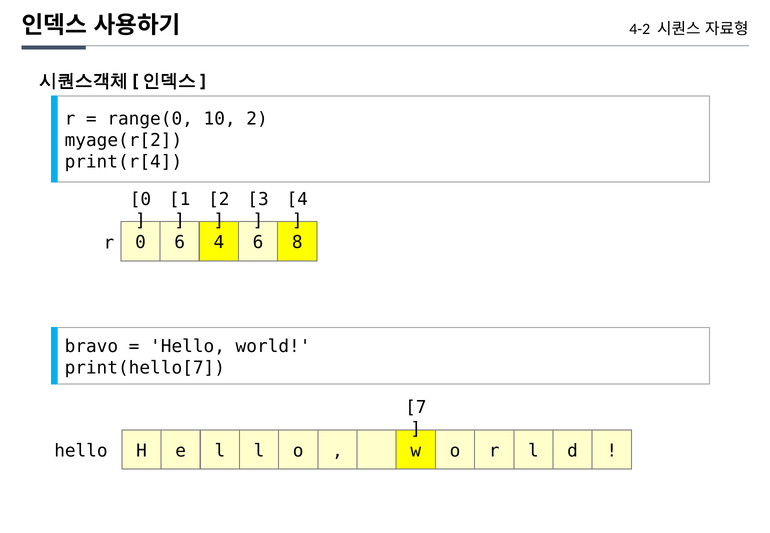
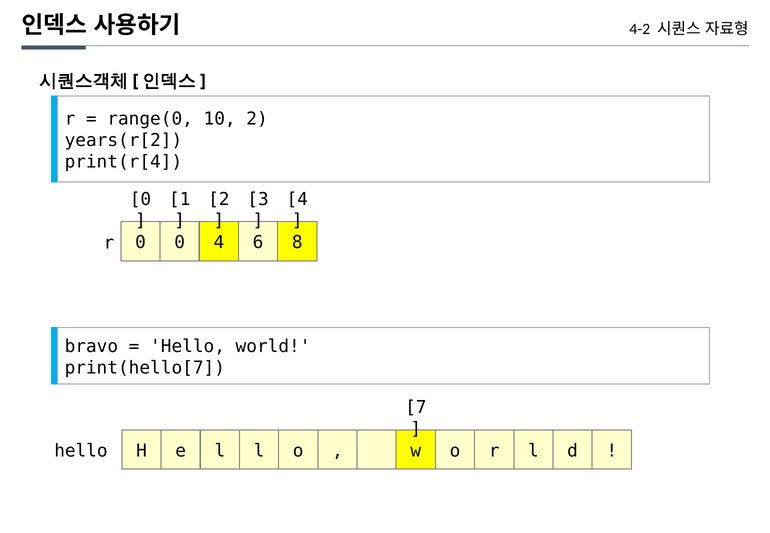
myage(r[2: myage(r[2 -> years(r[2
0 6: 6 -> 0
